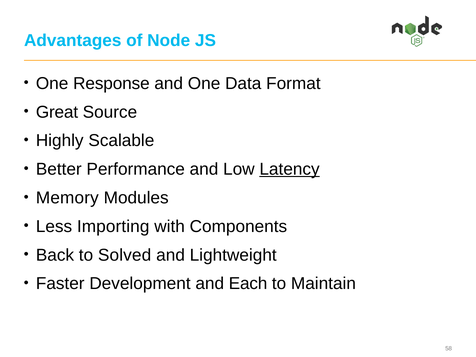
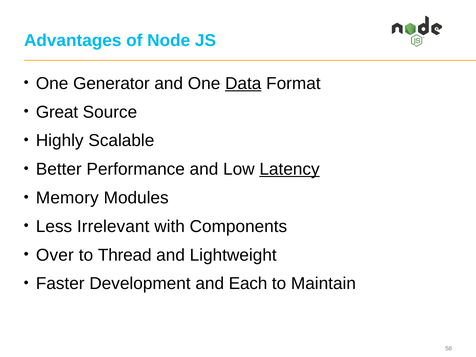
Response: Response -> Generator
Data underline: none -> present
Importing: Importing -> Irrelevant
Back: Back -> Over
Solved: Solved -> Thread
